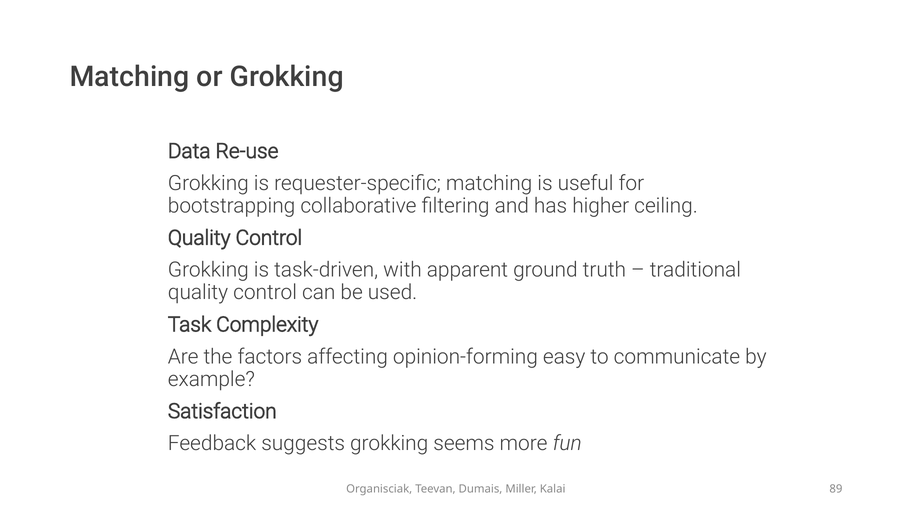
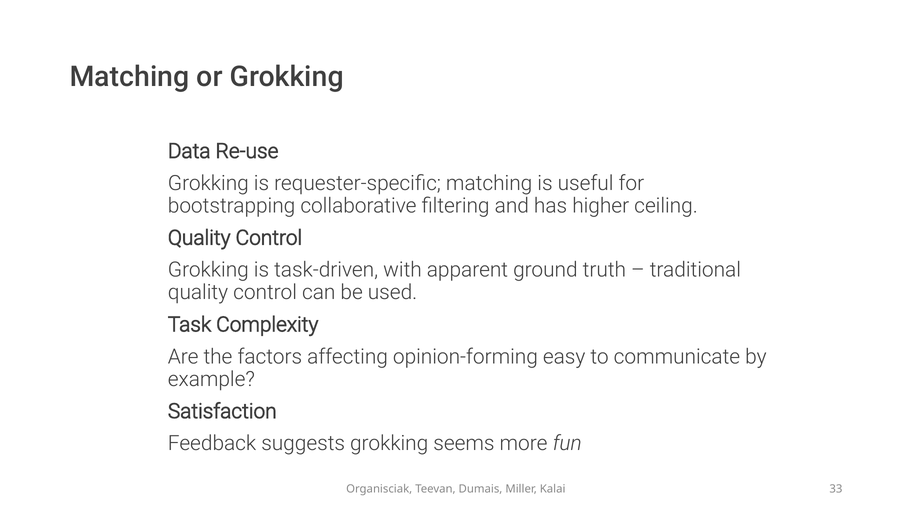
89: 89 -> 33
